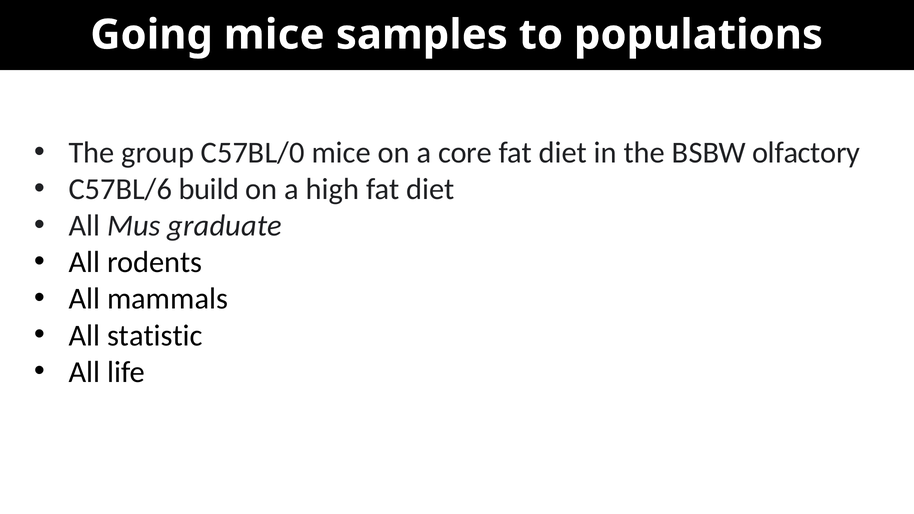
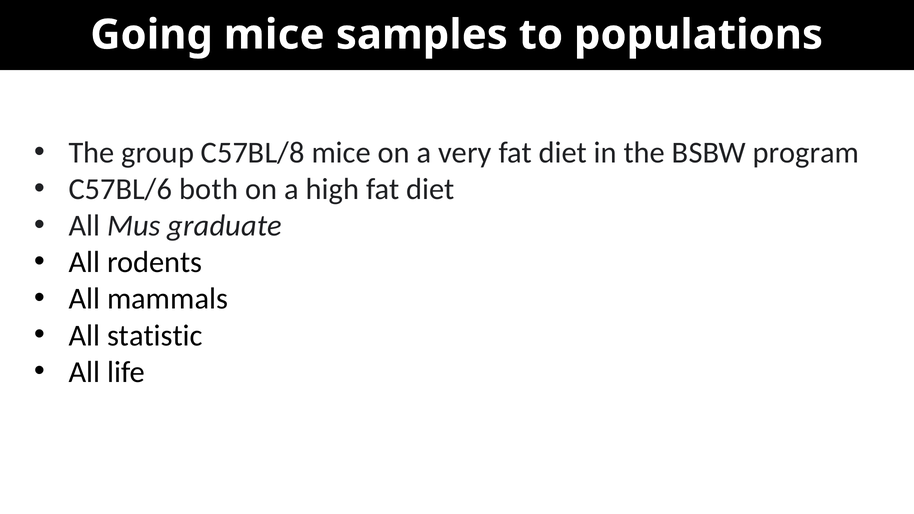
C57BL/0: C57BL/0 -> C57BL/8
core: core -> very
olfactory: olfactory -> program
build: build -> both
